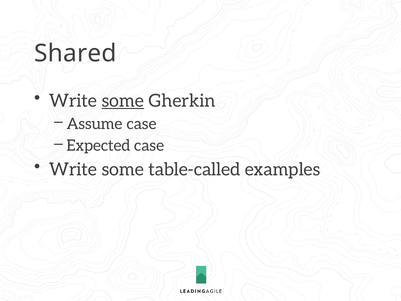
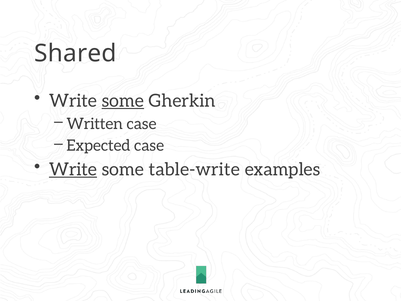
Assume: Assume -> Written
Write at (73, 169) underline: none -> present
table-called: table-called -> table-write
